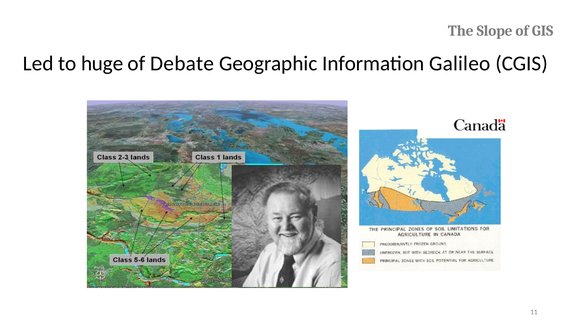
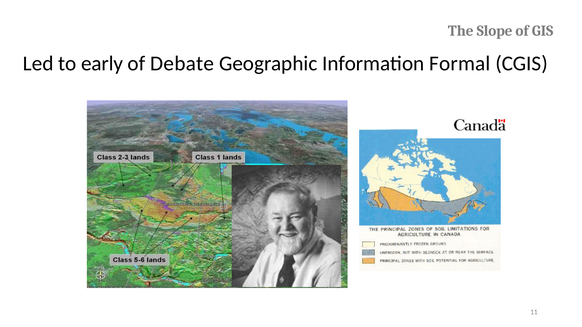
huge: huge -> early
Galileo: Galileo -> Formal
